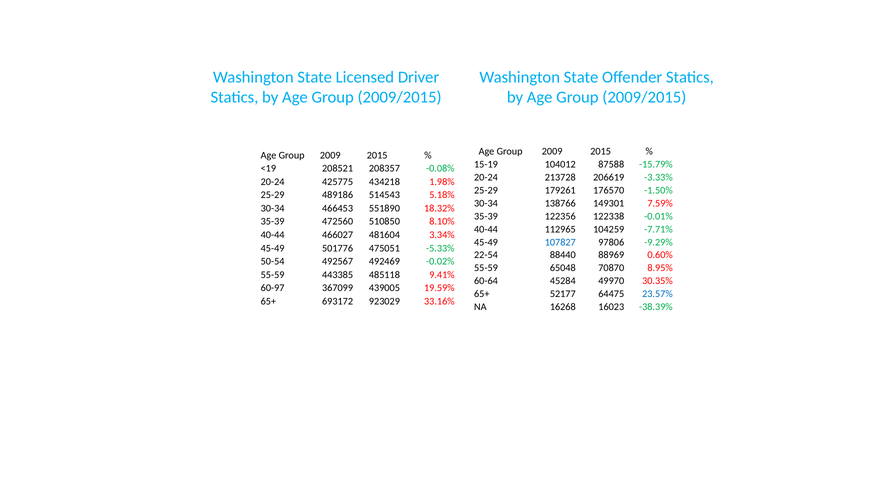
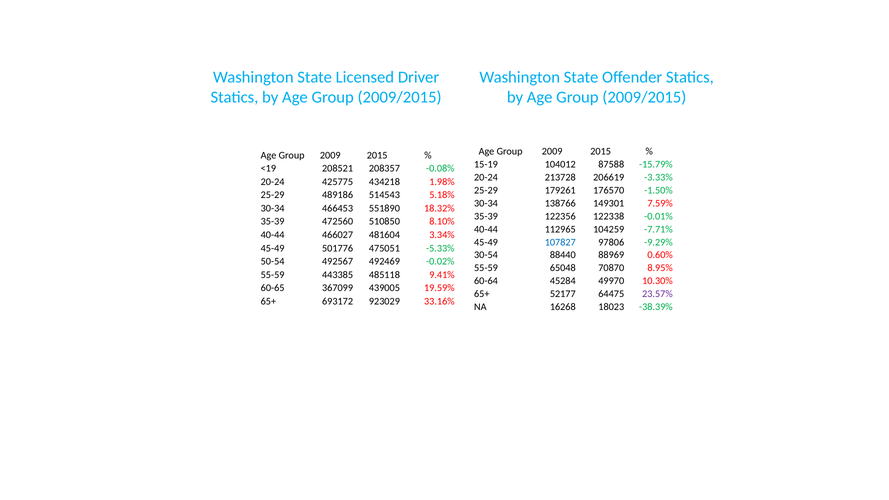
22-54: 22-54 -> 30-54
30.35%: 30.35% -> 10.30%
60-97: 60-97 -> 60-65
23.57% colour: blue -> purple
16023: 16023 -> 18023
